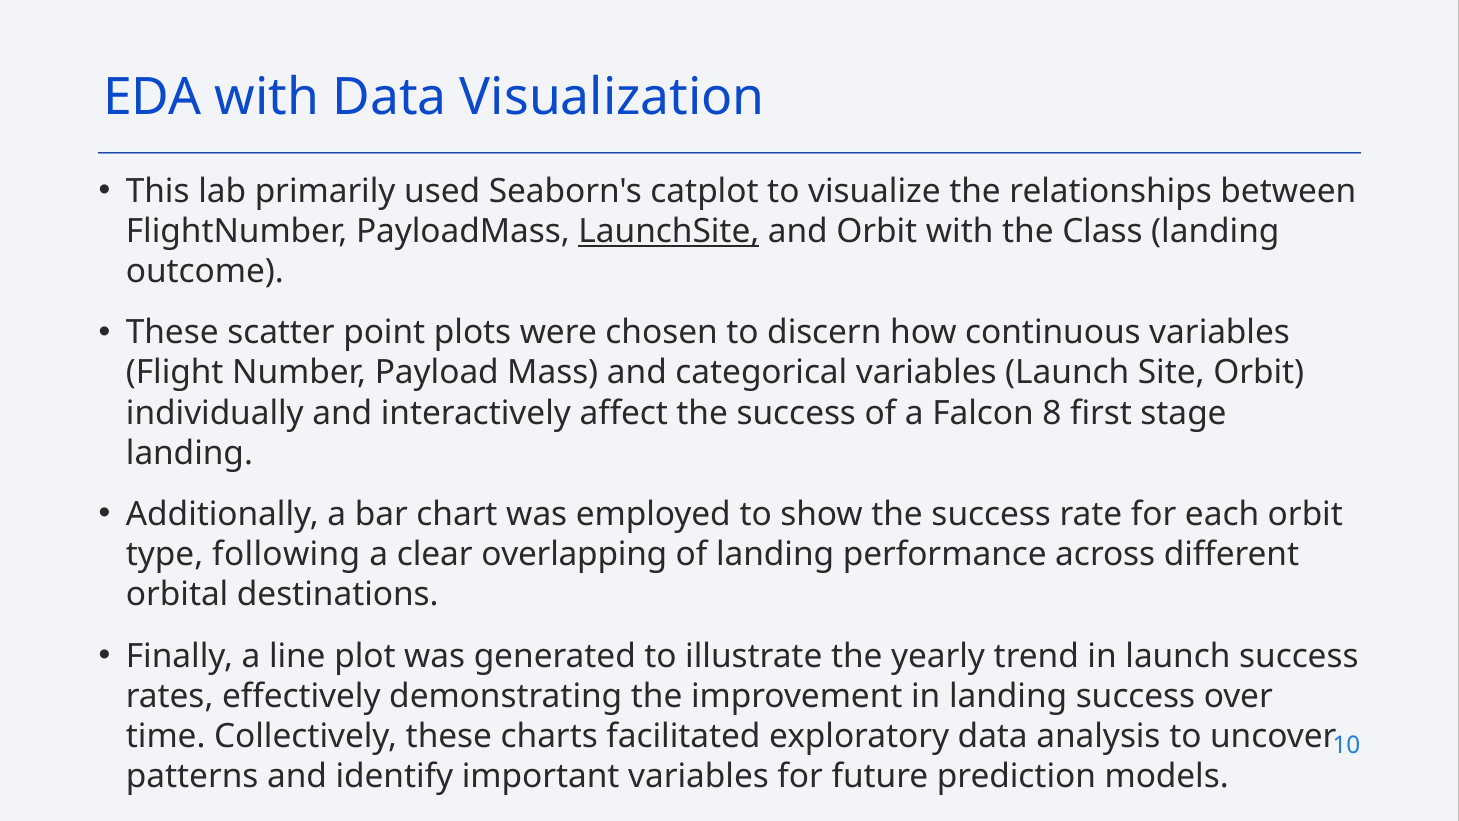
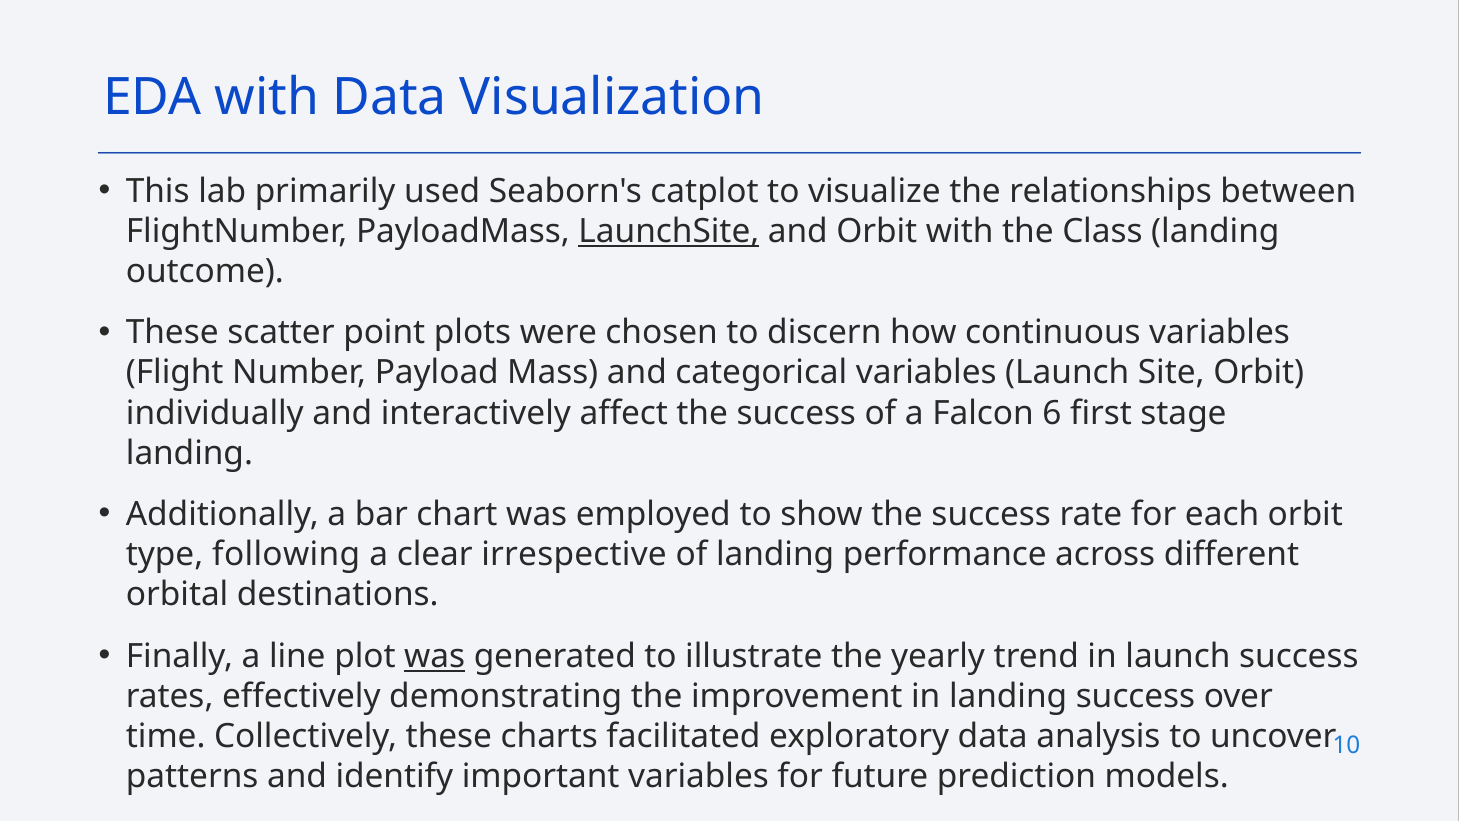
8: 8 -> 6
overlapping: overlapping -> irrespective
was at (435, 656) underline: none -> present
